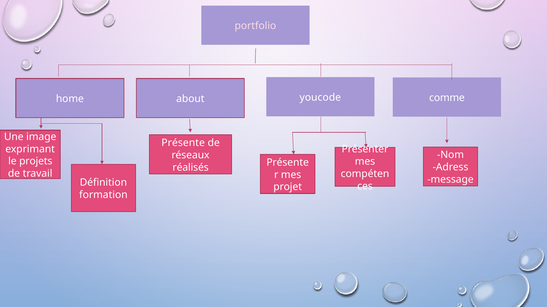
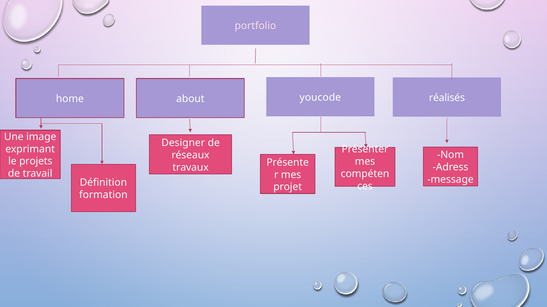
comme: comme -> réalisés
Présente at (183, 143): Présente -> Designer
réalisés: réalisés -> travaux
